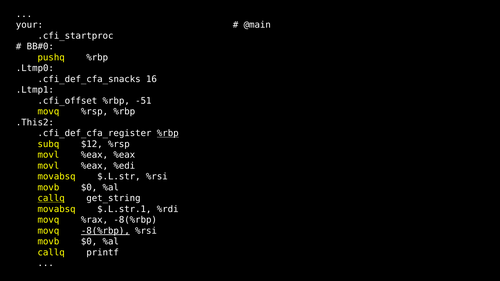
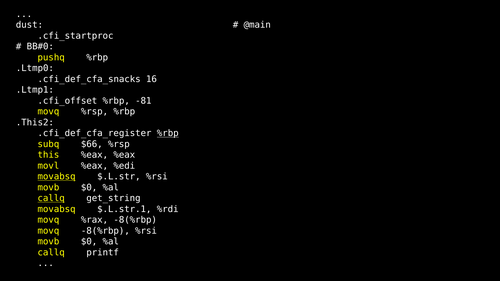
your: your -> dust
-51: -51 -> -81
$12: $12 -> $66
movl at (48, 155): movl -> this
movabsq at (57, 177) underline: none -> present
-8(%rbp at (105, 231) underline: present -> none
